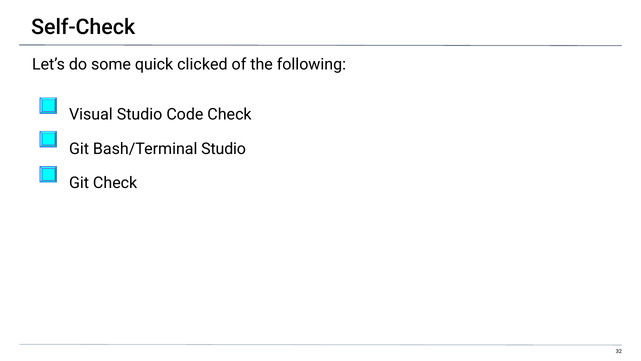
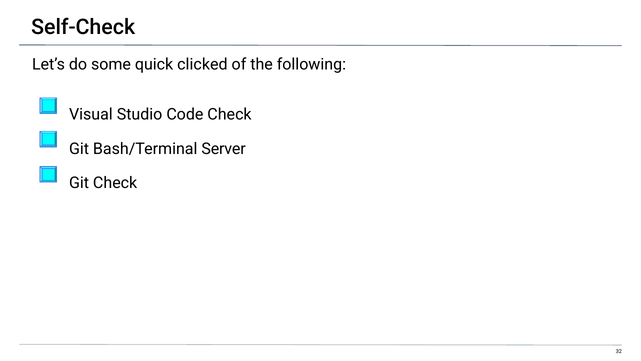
Bash/Terminal Studio: Studio -> Server
